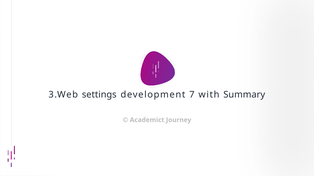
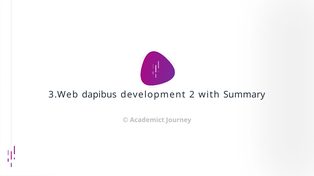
settings: settings -> dapibus
7: 7 -> 2
